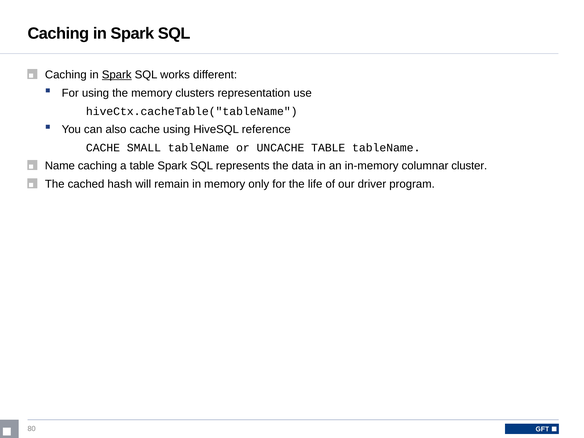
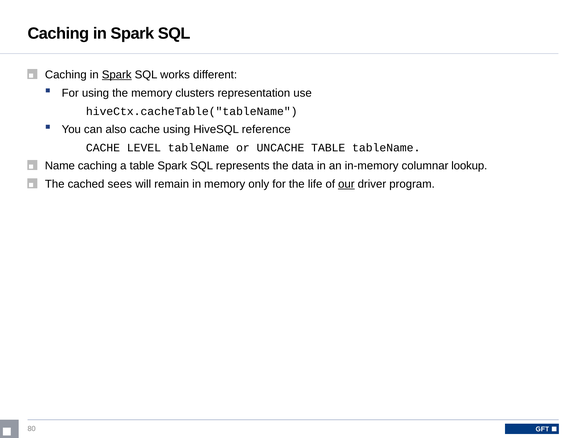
SMALL: SMALL -> LEVEL
cluster: cluster -> lookup
hash: hash -> sees
our underline: none -> present
